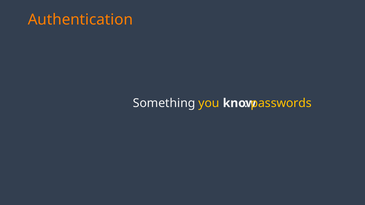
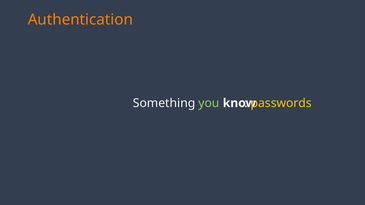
you colour: yellow -> light green
